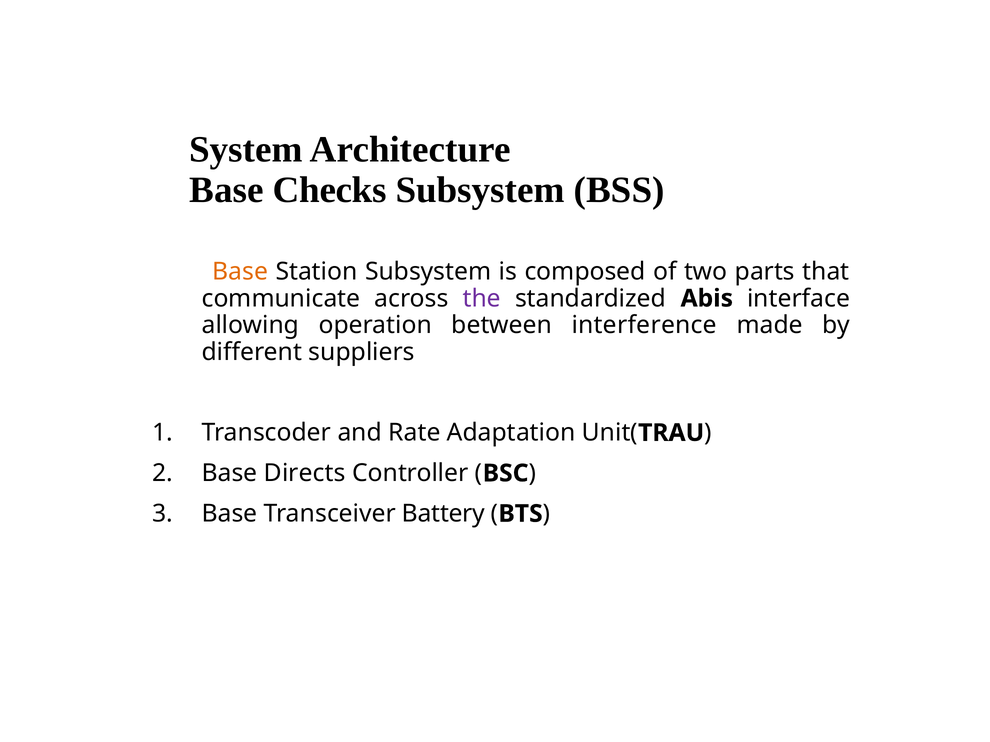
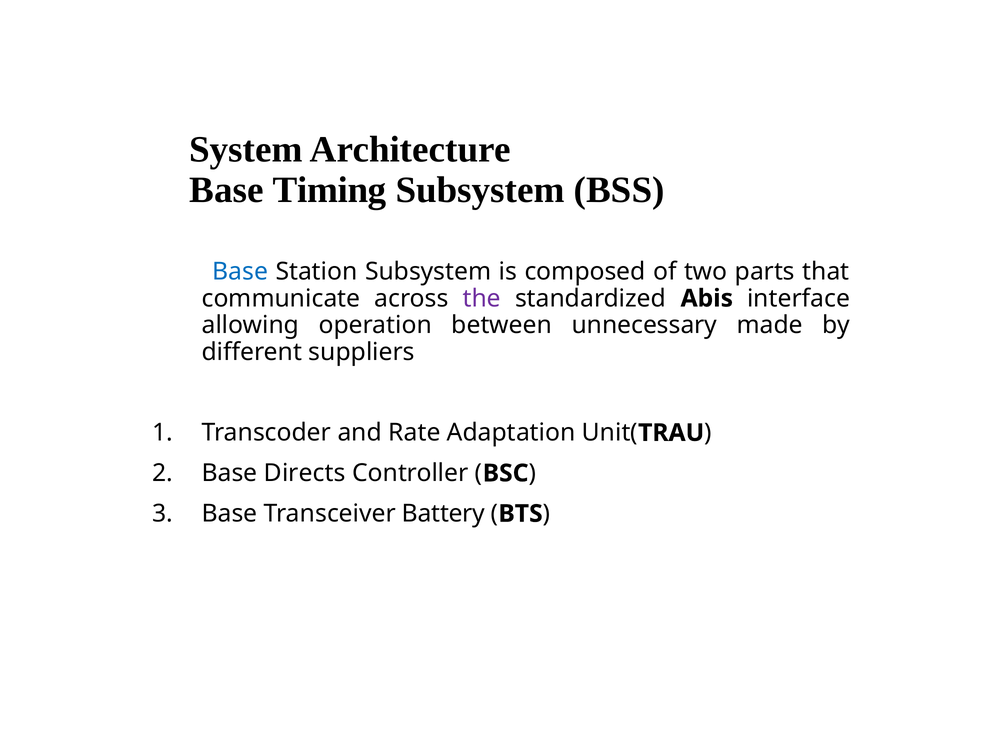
Checks: Checks -> Timing
Base at (240, 272) colour: orange -> blue
interference: interference -> unnecessary
